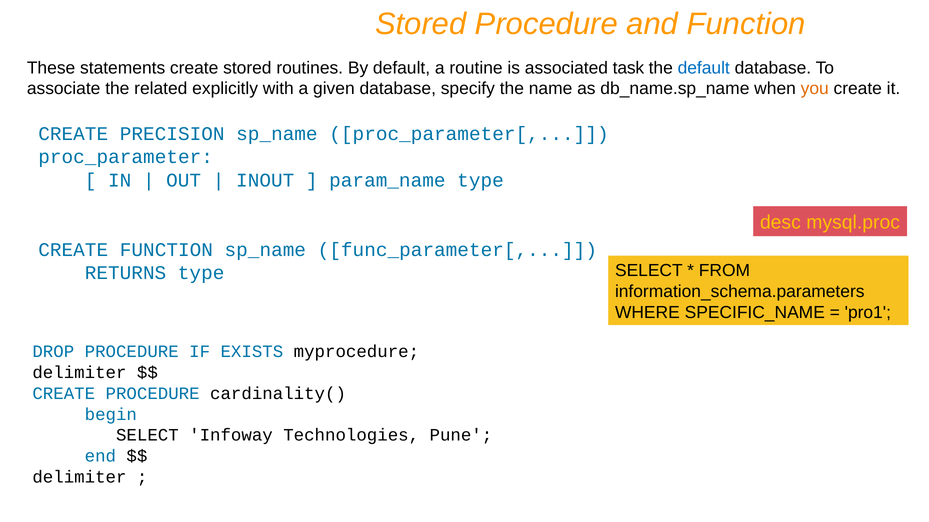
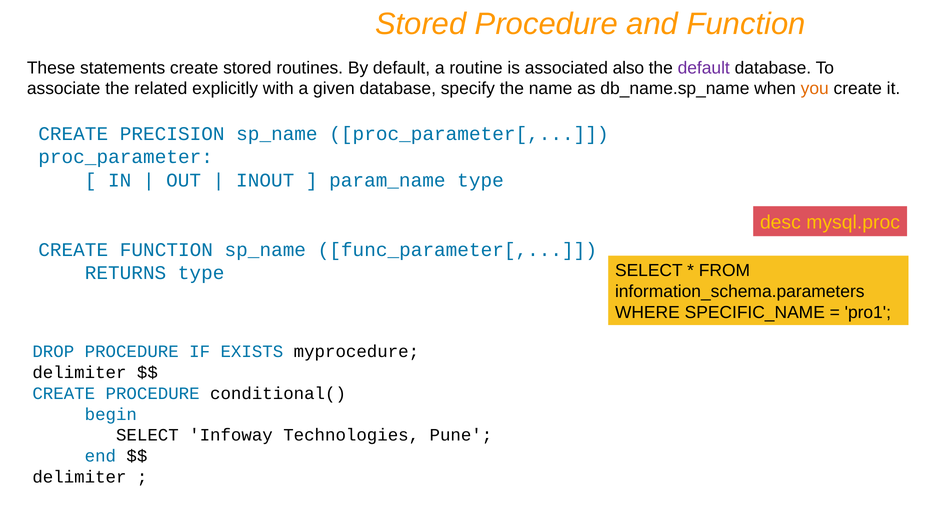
task: task -> also
default at (704, 68) colour: blue -> purple
cardinality(: cardinality( -> conditional(
